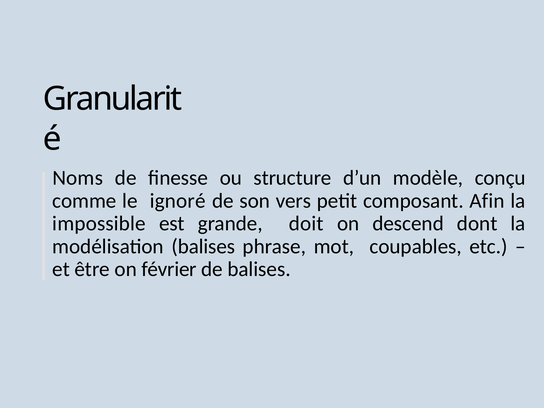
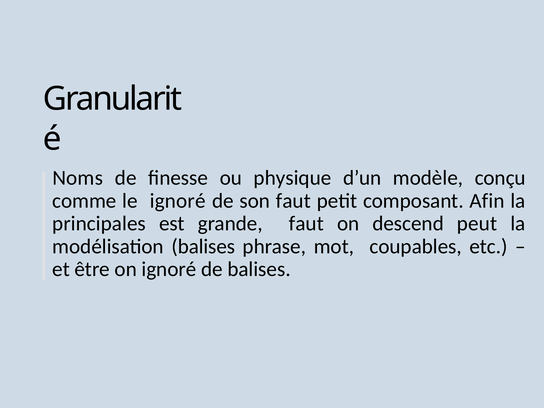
structure: structure -> physique
son vers: vers -> faut
impossible: impossible -> principales
grande doit: doit -> faut
dont: dont -> peut
on février: février -> ignoré
